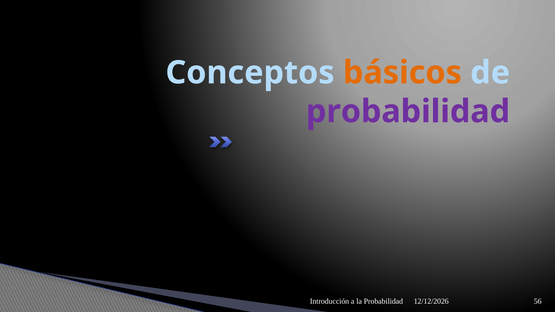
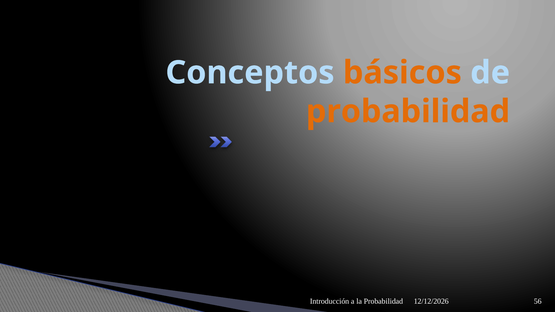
probabilidad at (408, 112) colour: purple -> orange
